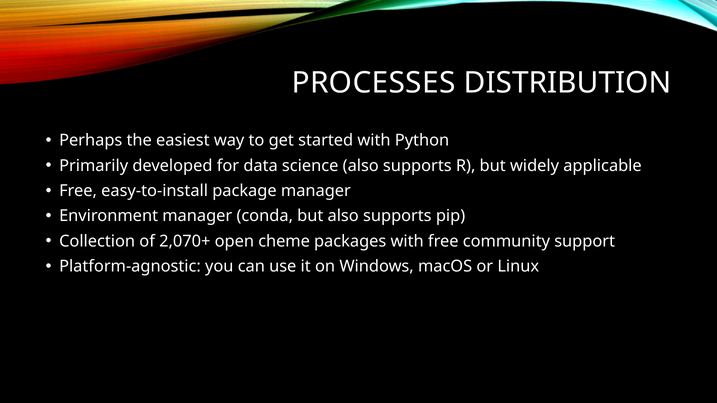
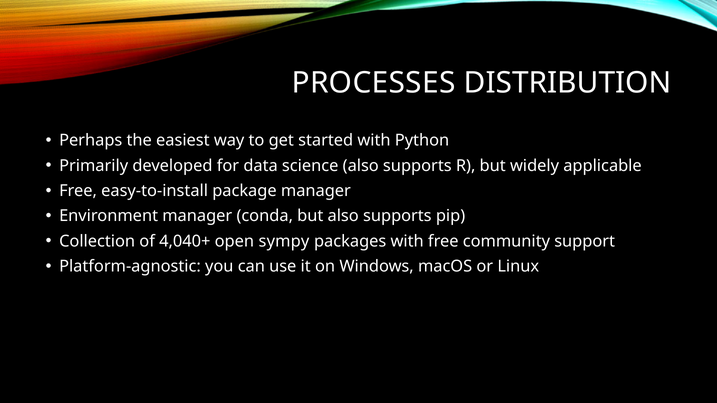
2,070+: 2,070+ -> 4,040+
cheme: cheme -> sympy
